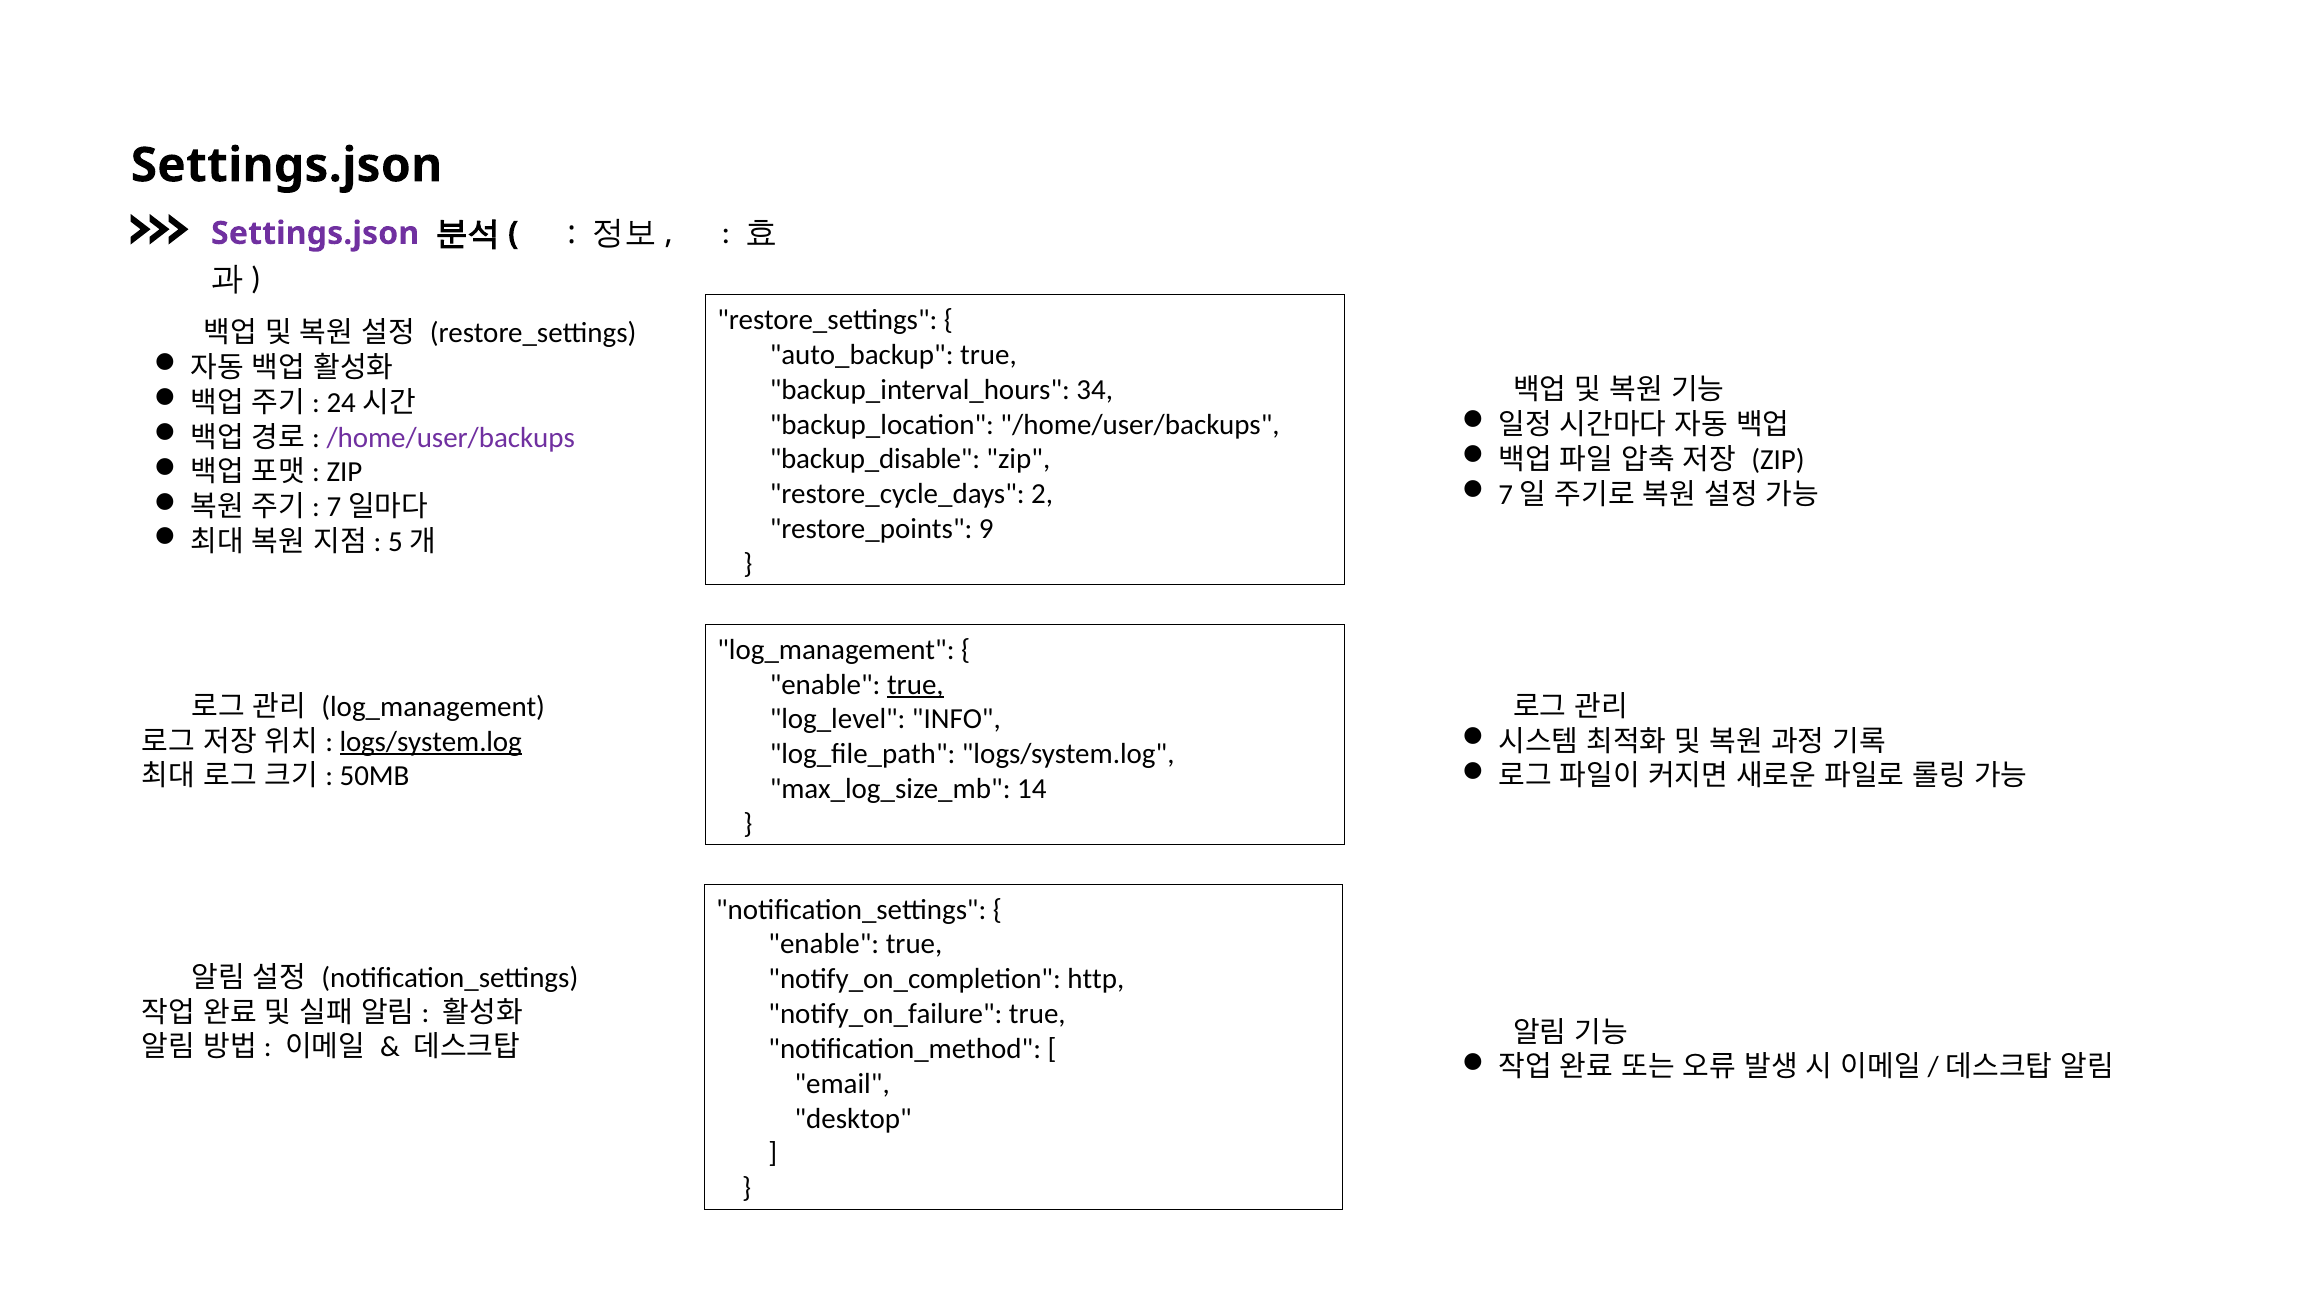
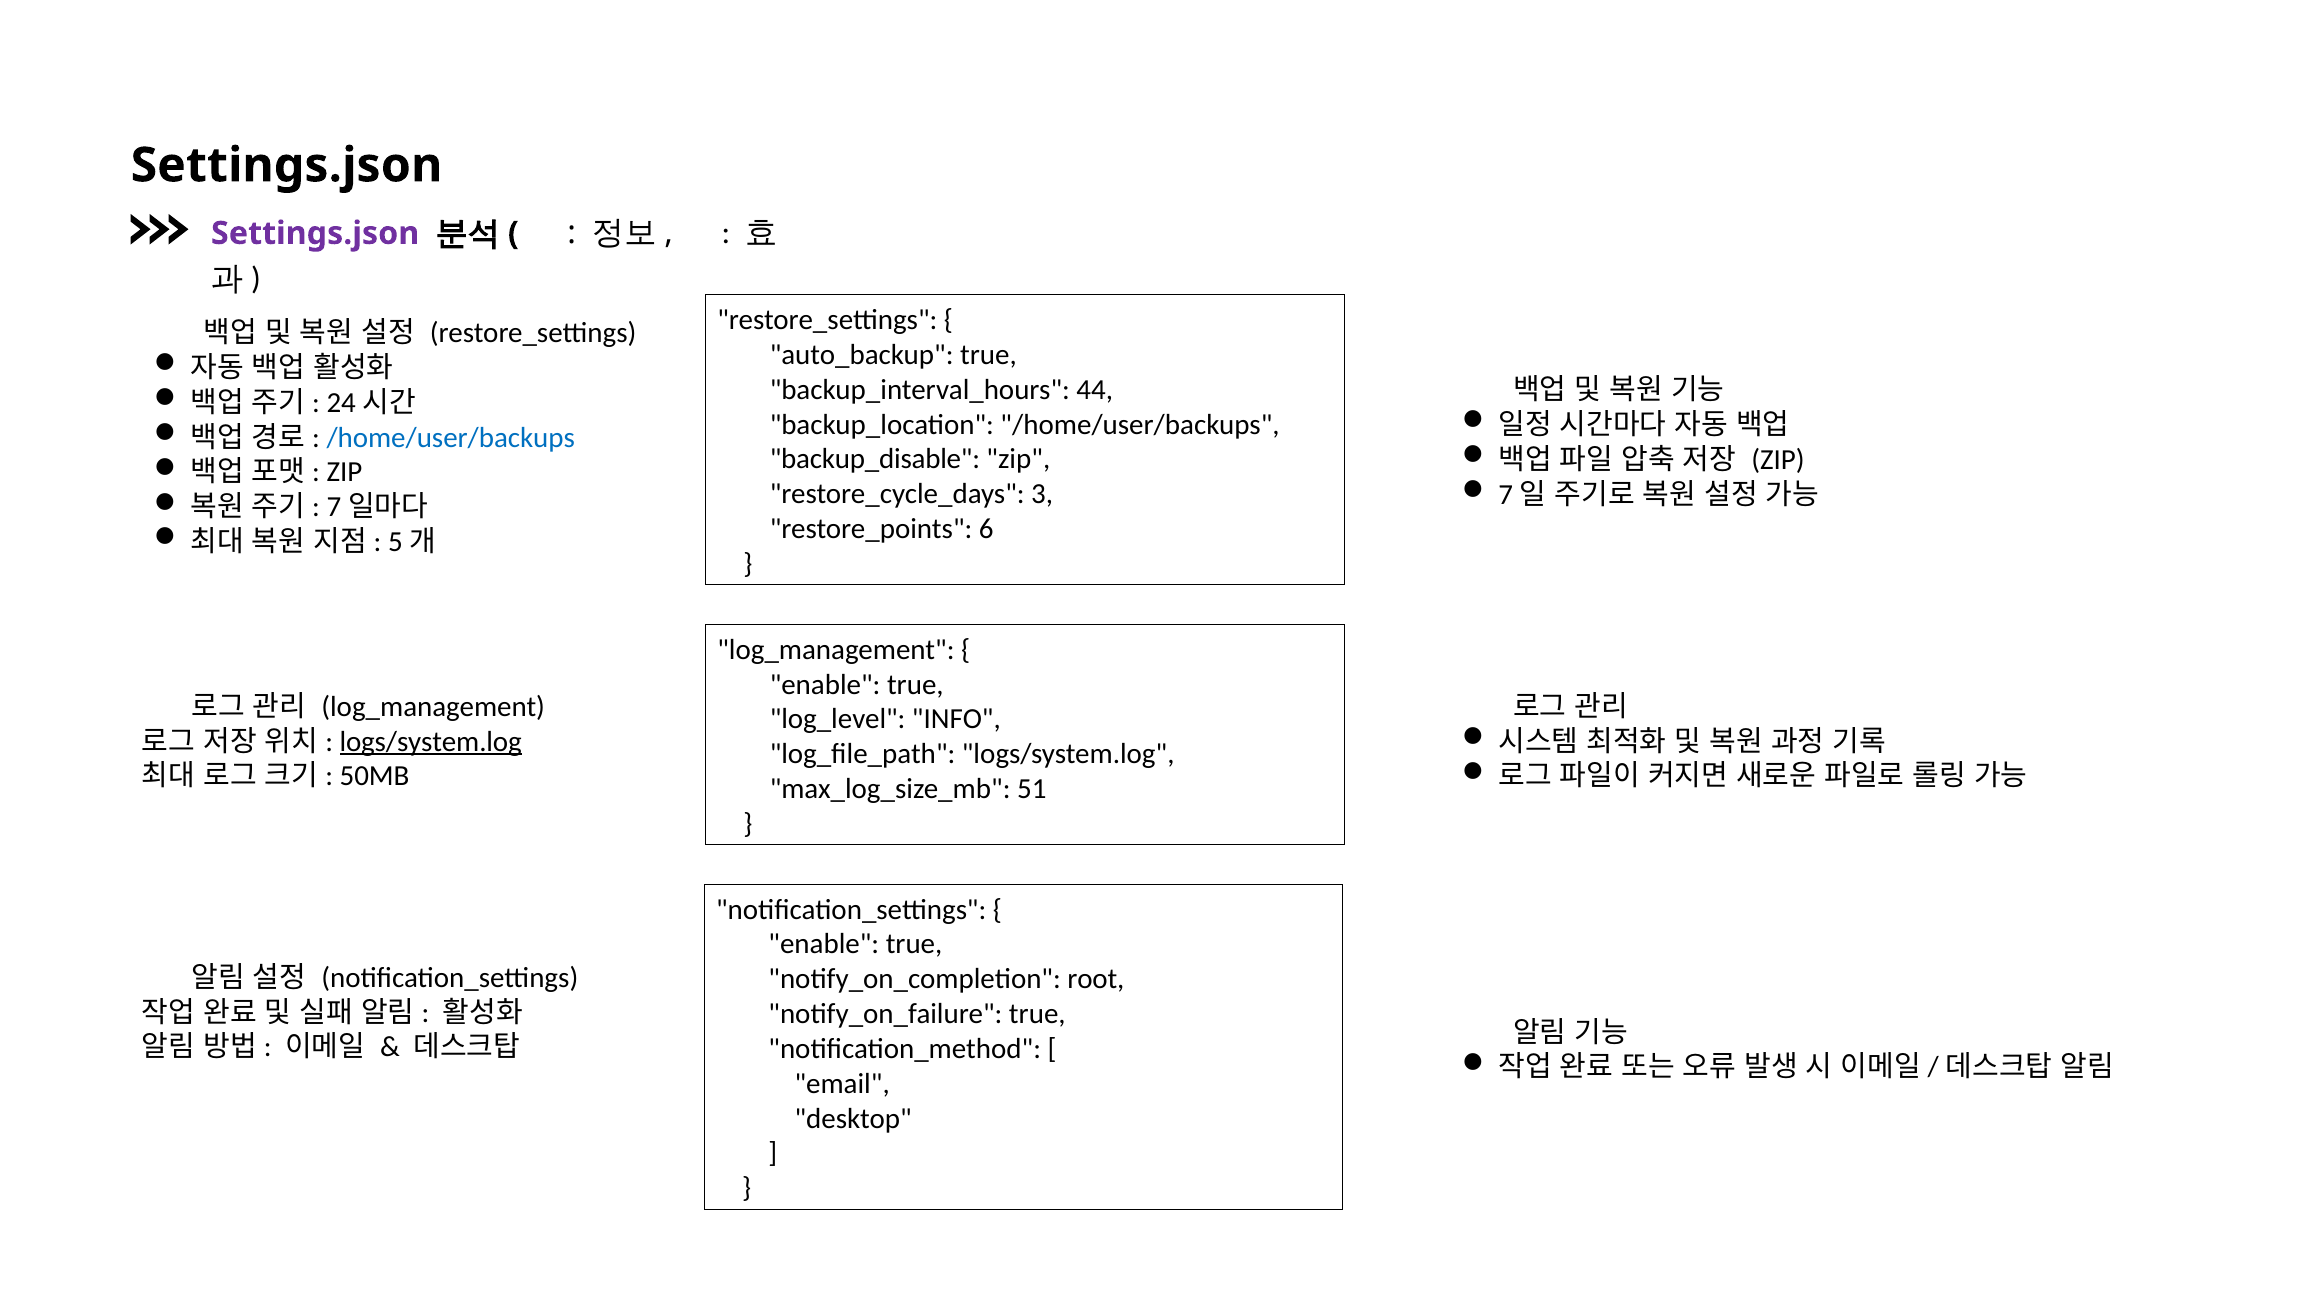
34: 34 -> 44
/home/user/backups at (451, 437) colour: purple -> blue
2: 2 -> 3
9: 9 -> 6
true at (915, 684) underline: present -> none
14: 14 -> 51
http: http -> root
